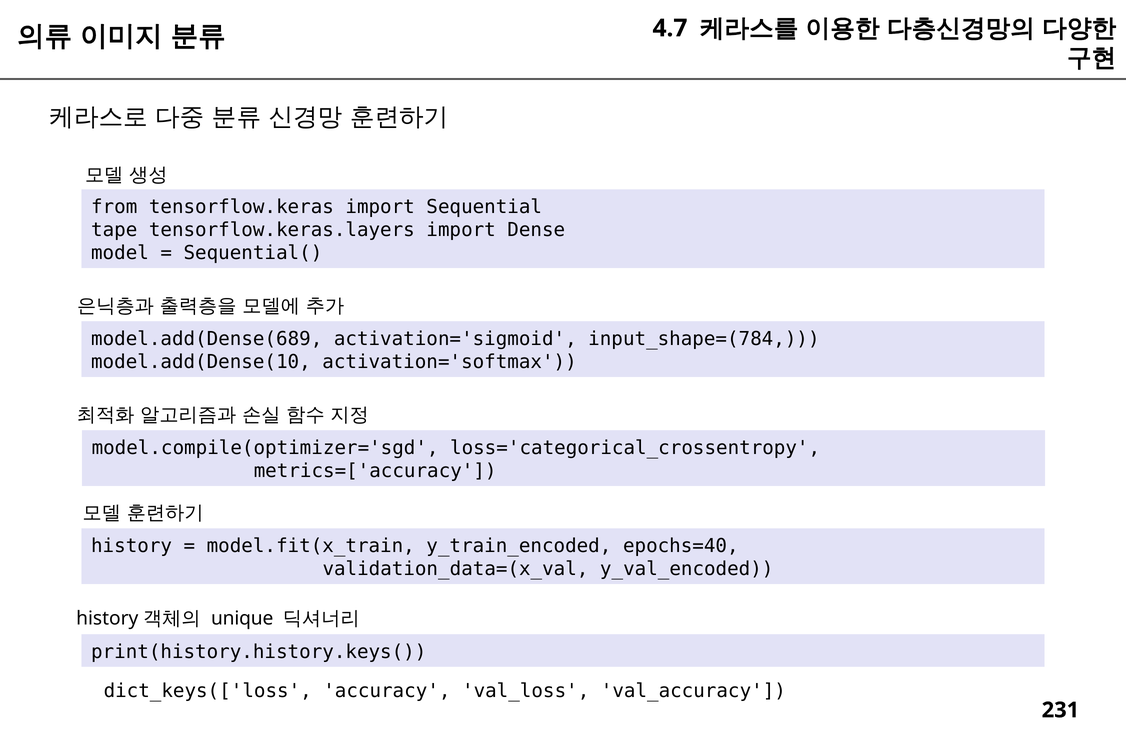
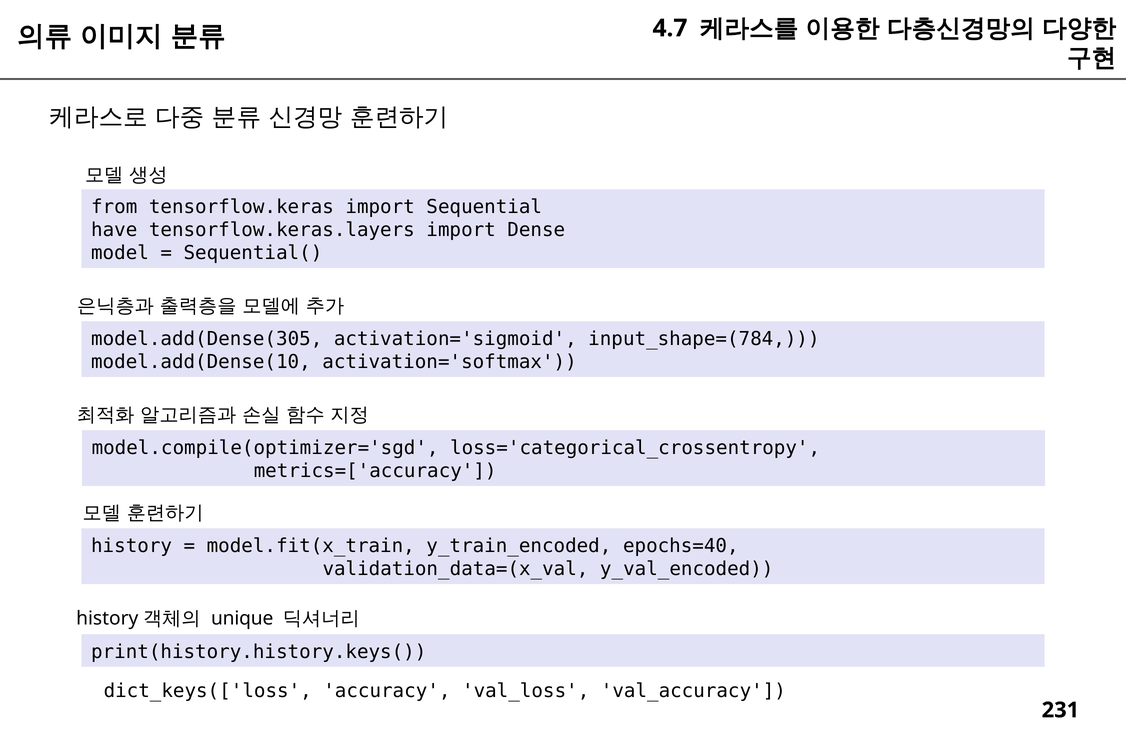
tape: tape -> have
model.add(Dense(689: model.add(Dense(689 -> model.add(Dense(305
